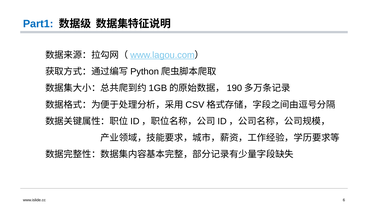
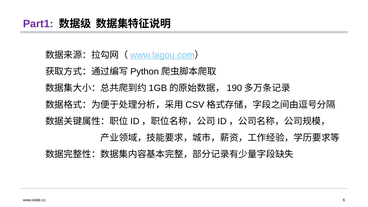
Part1 colour: blue -> purple
